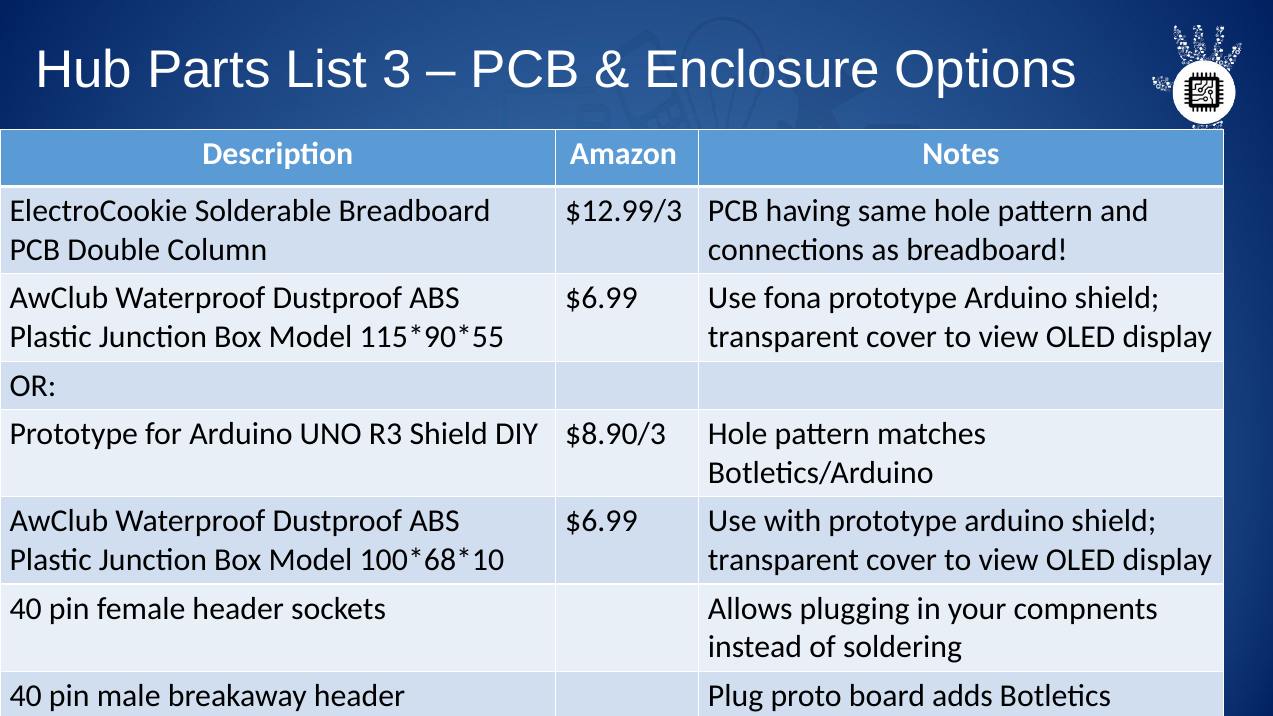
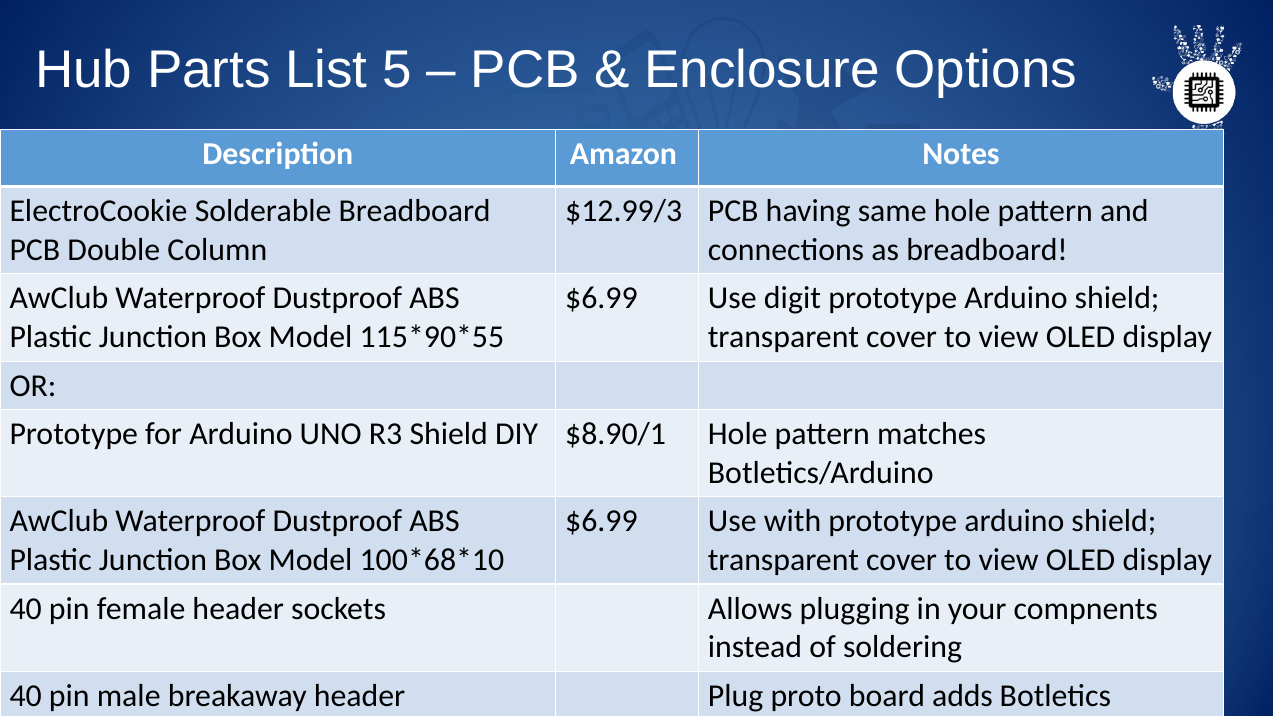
3: 3 -> 5
fona: fona -> digit
$8.90/3: $8.90/3 -> $8.90/1
